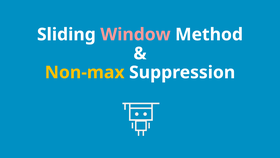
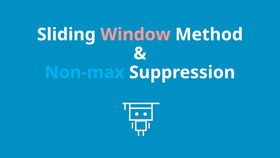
Non-max colour: yellow -> light blue
